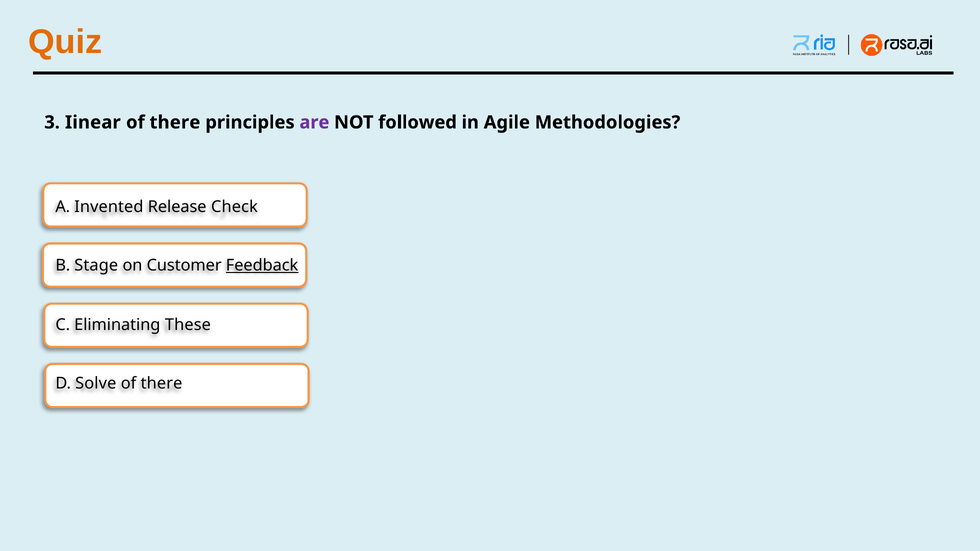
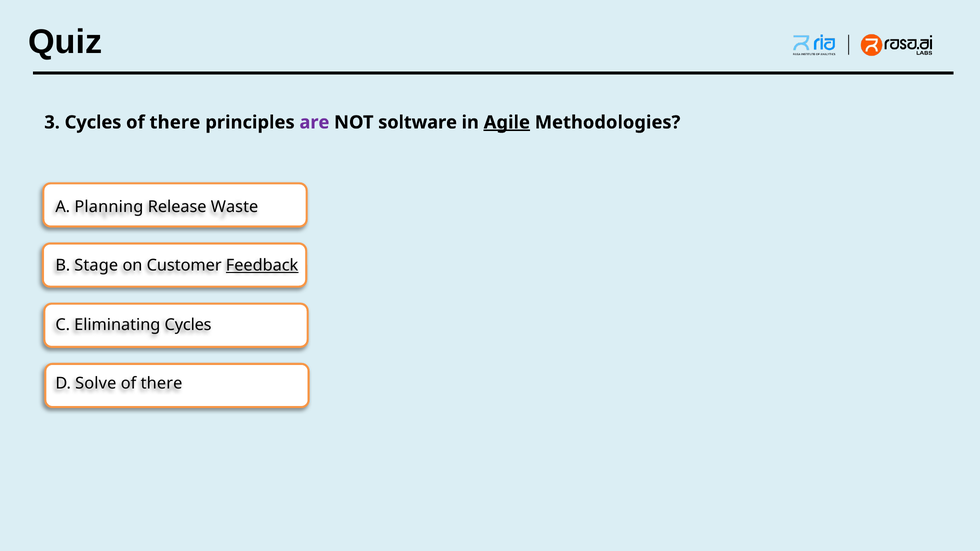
Quiz colour: orange -> black
3 Iinear: Iinear -> Cycles
followed: followed -> soltware
Agile underline: none -> present
Invented: Invented -> Planning
Check: Check -> Waste
Eliminating These: These -> Cycles
